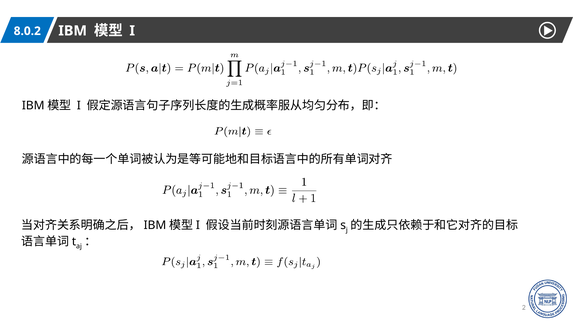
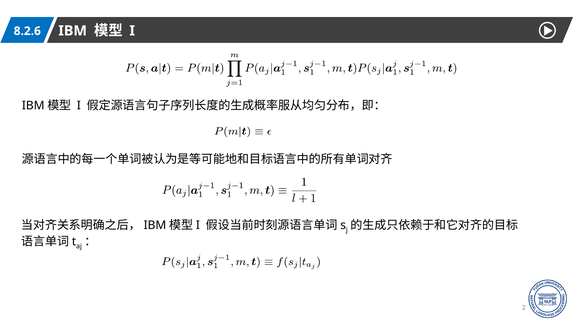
8.0.2: 8.0.2 -> 8.2.6
